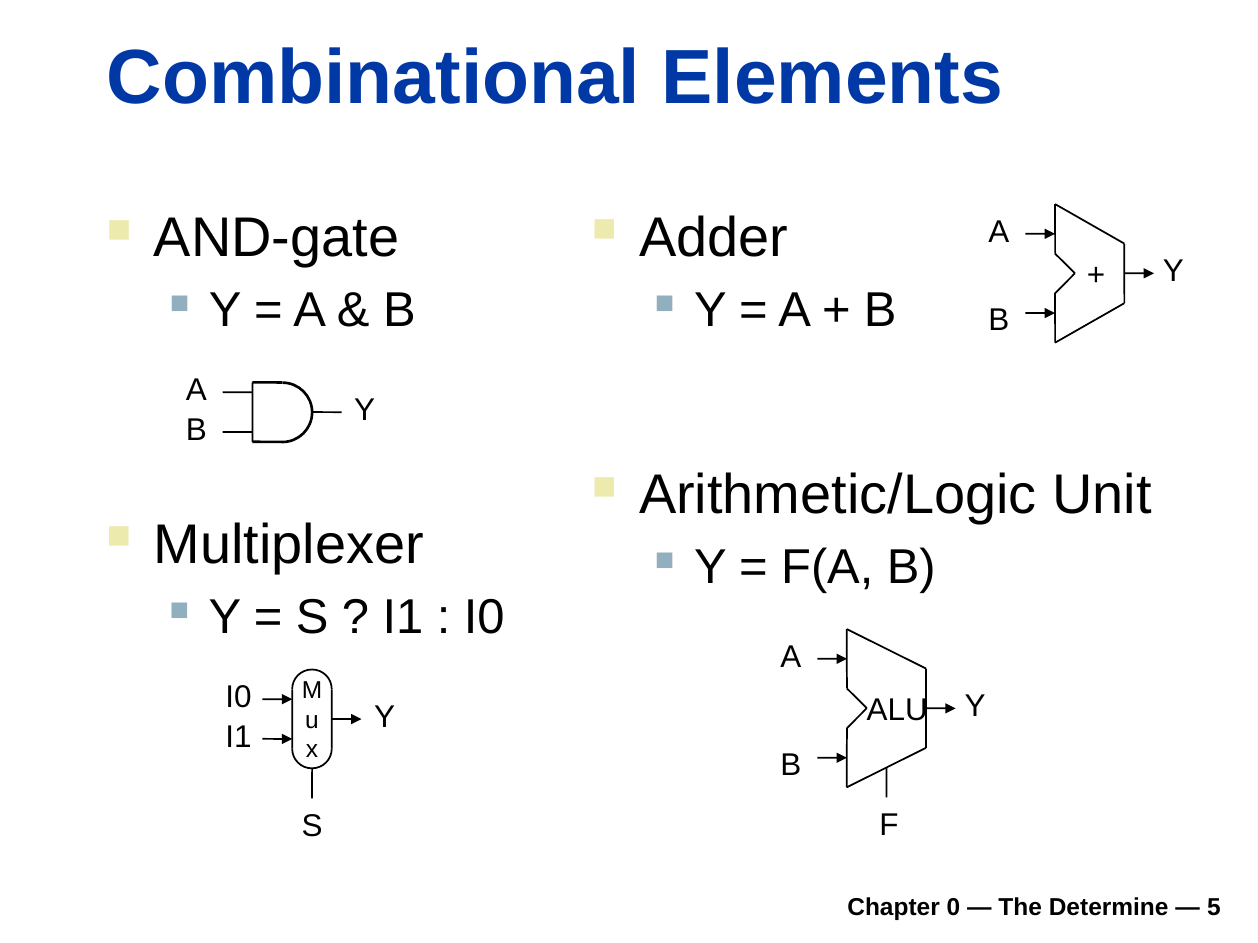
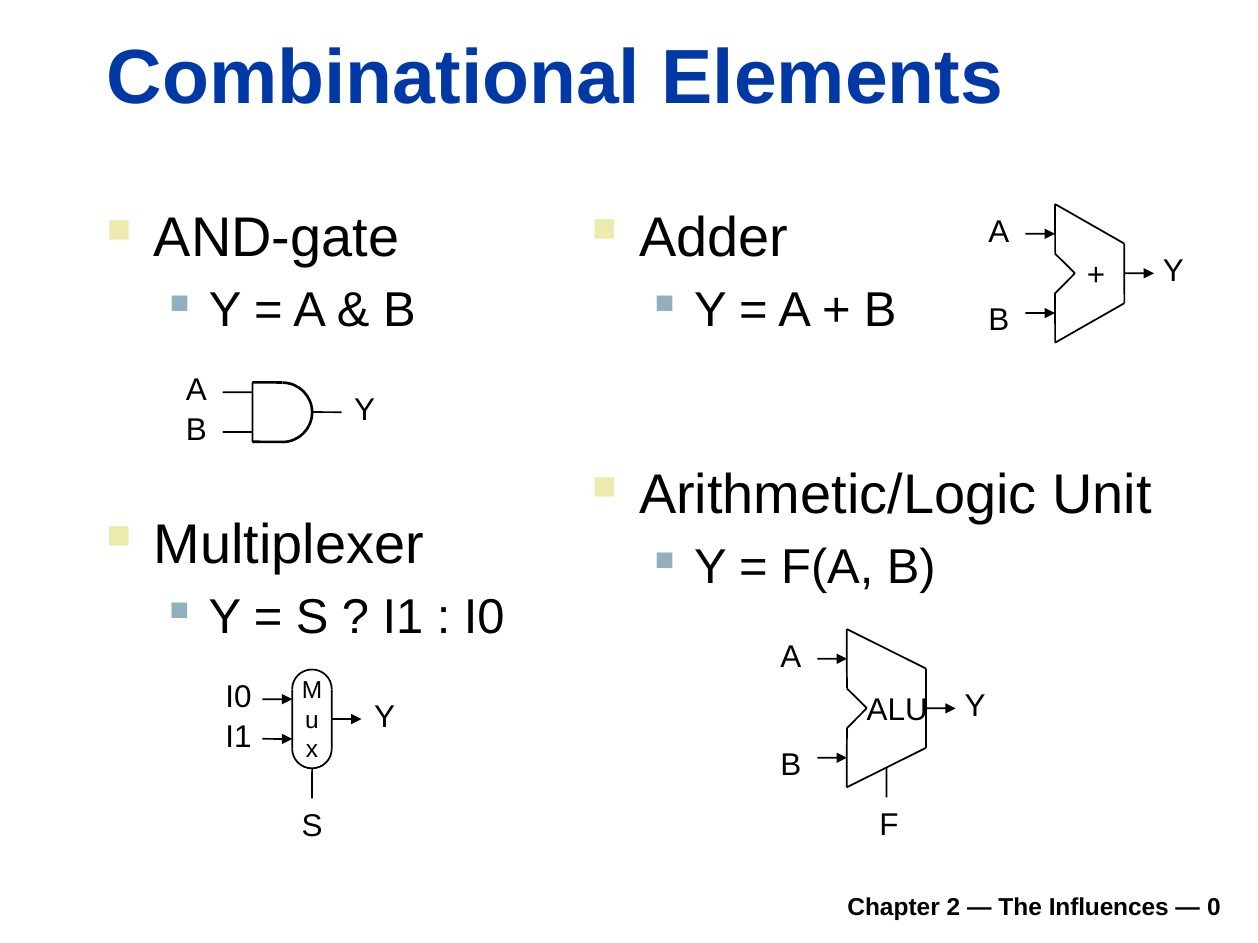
0: 0 -> 2
Determine: Determine -> Influences
5: 5 -> 0
